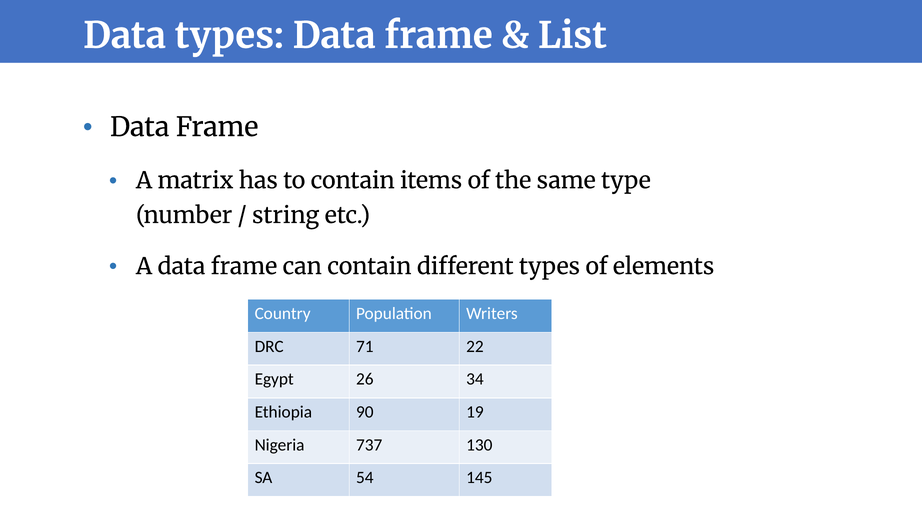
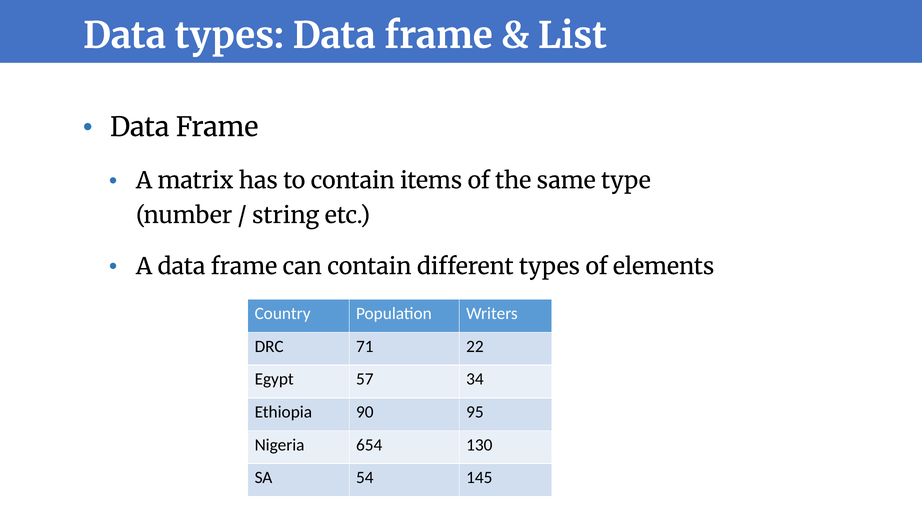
26: 26 -> 57
19: 19 -> 95
737: 737 -> 654
